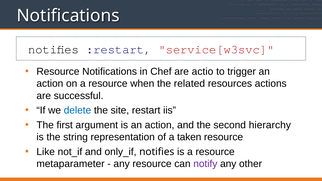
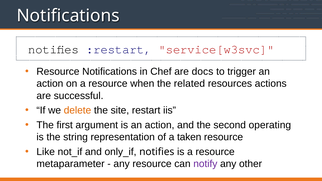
actio: actio -> docs
delete colour: blue -> orange
hierarchy: hierarchy -> operating
